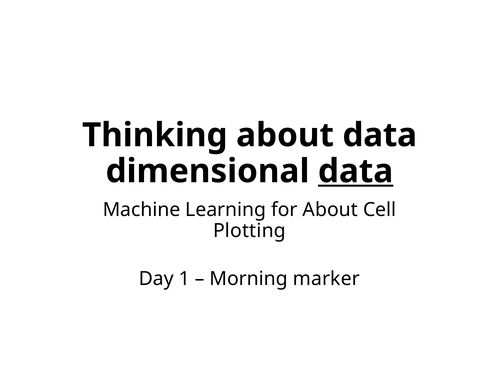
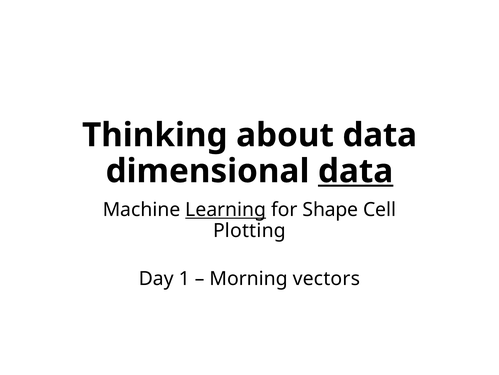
Learning underline: none -> present
for About: About -> Shape
marker: marker -> vectors
